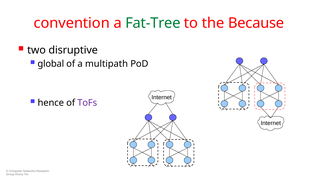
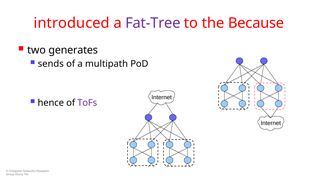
convention: convention -> introduced
Fat-Tree colour: green -> purple
disruptive: disruptive -> generates
global: global -> sends
